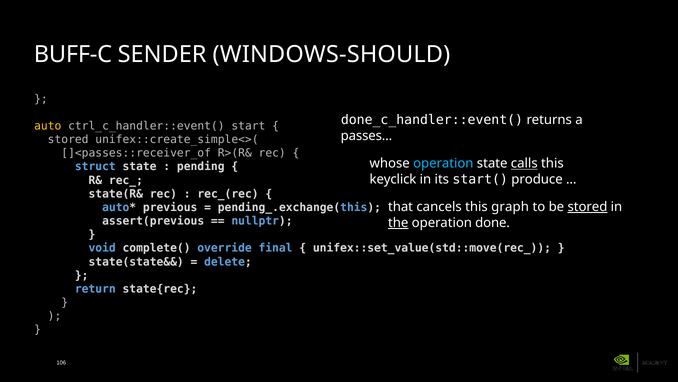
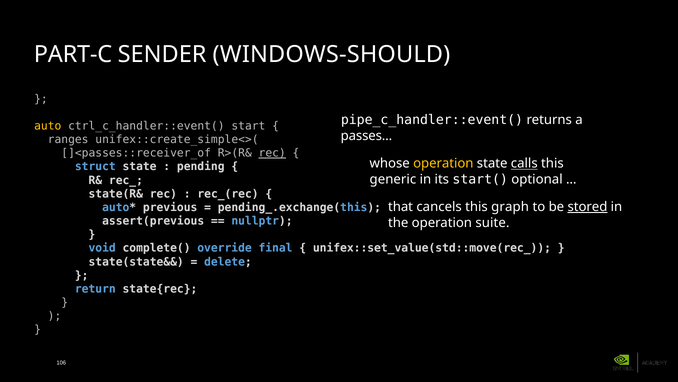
BUFF-C: BUFF-C -> PART-C
done_c_handler::event(: done_c_handler::event( -> pipe_c_handler::event(
stored at (68, 139): stored -> ranges
rec at (272, 153) underline: none -> present
operation at (443, 163) colour: light blue -> yellow
keyclick: keyclick -> generic
produce: produce -> optional
the underline: present -> none
done: done -> suite
